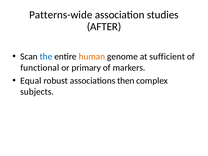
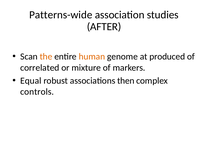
the colour: blue -> orange
sufficient: sufficient -> produced
functional: functional -> correlated
primary: primary -> mixture
subjects: subjects -> controls
